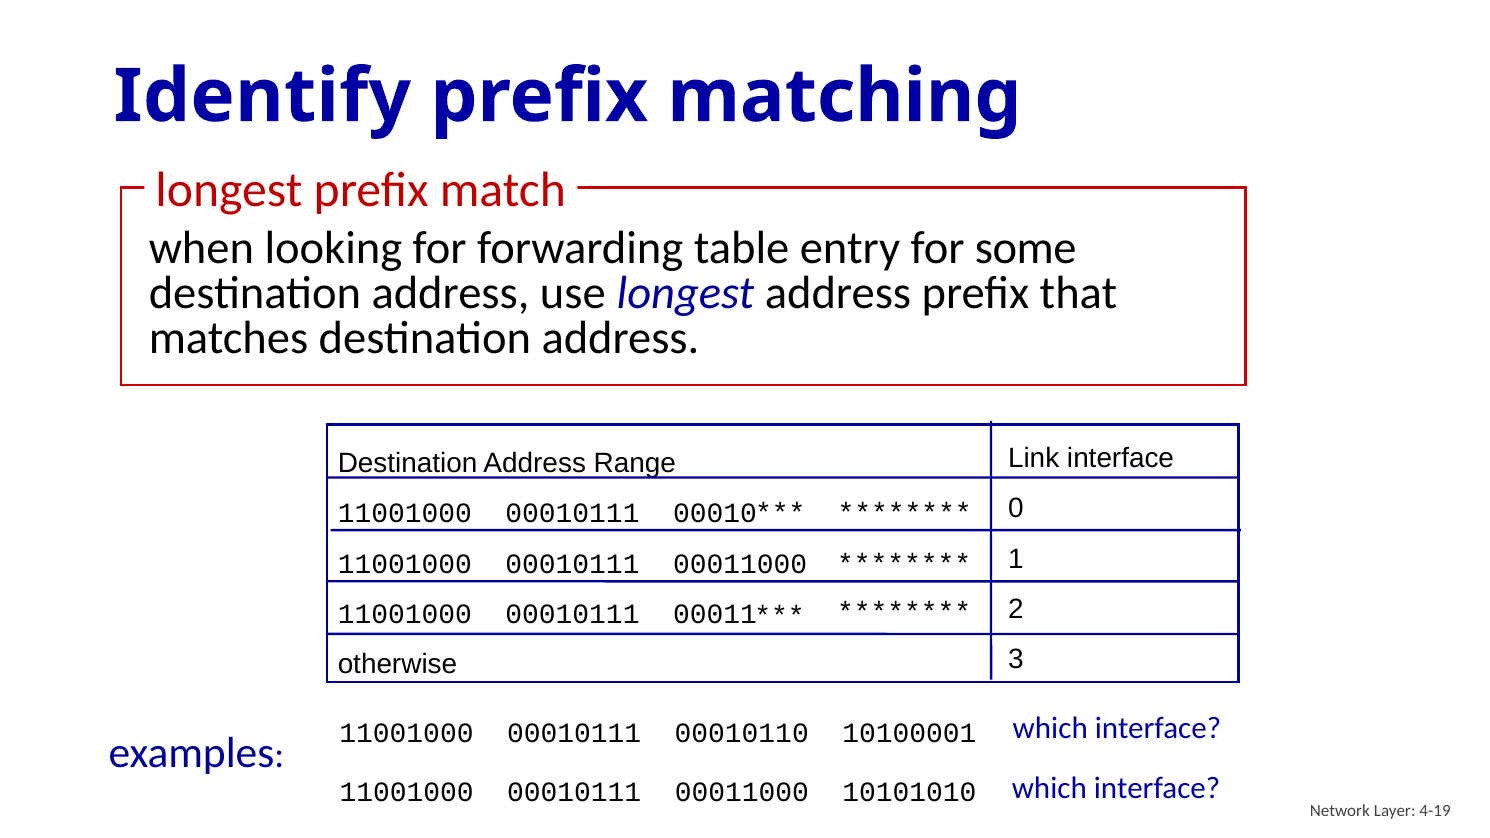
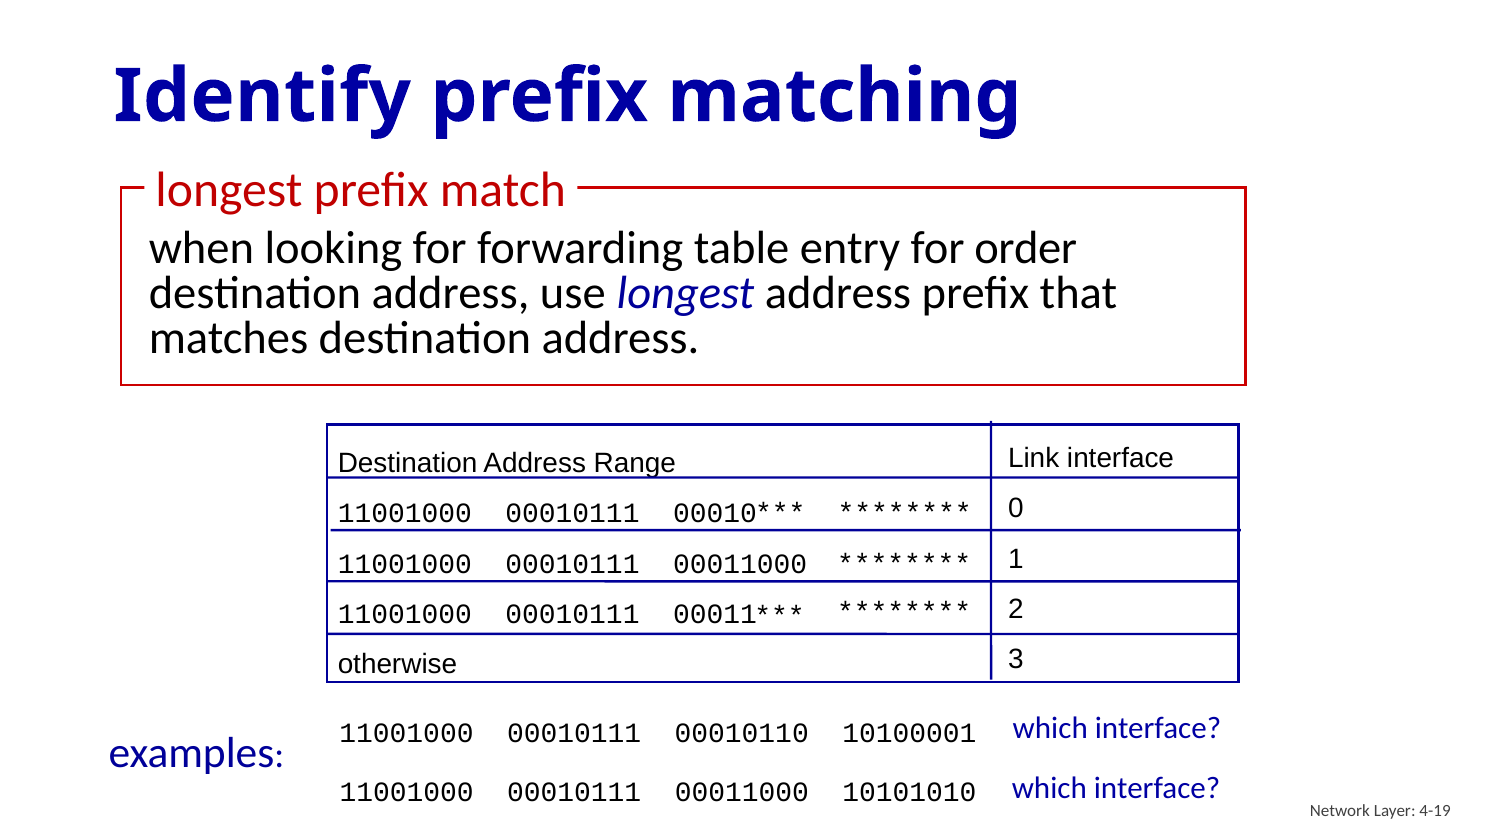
some: some -> order
